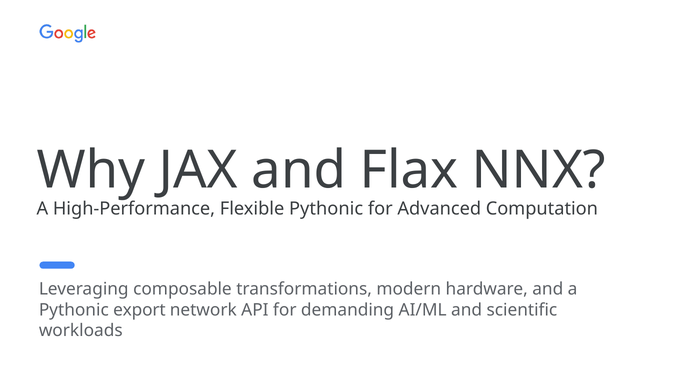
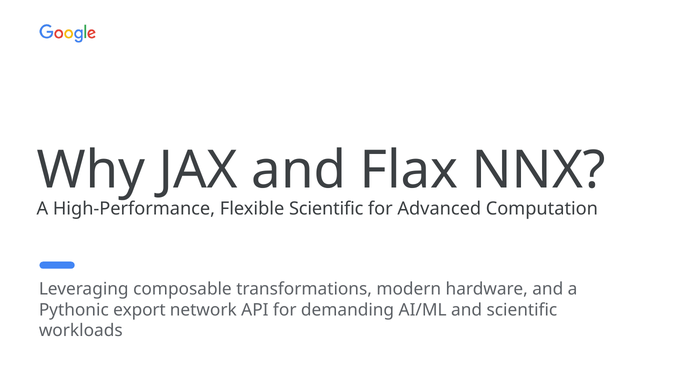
Flexible Pythonic: Pythonic -> Scientific
